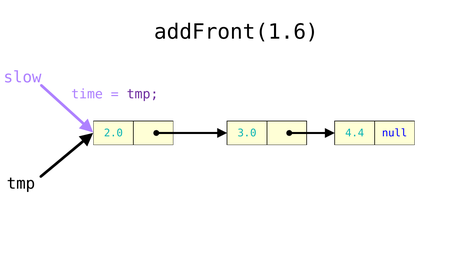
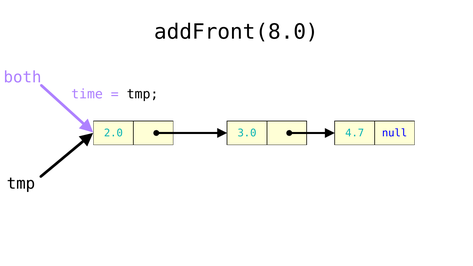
addFront(1.6: addFront(1.6 -> addFront(8.0
slow: slow -> both
tmp at (143, 94) colour: purple -> black
4.4: 4.4 -> 4.7
